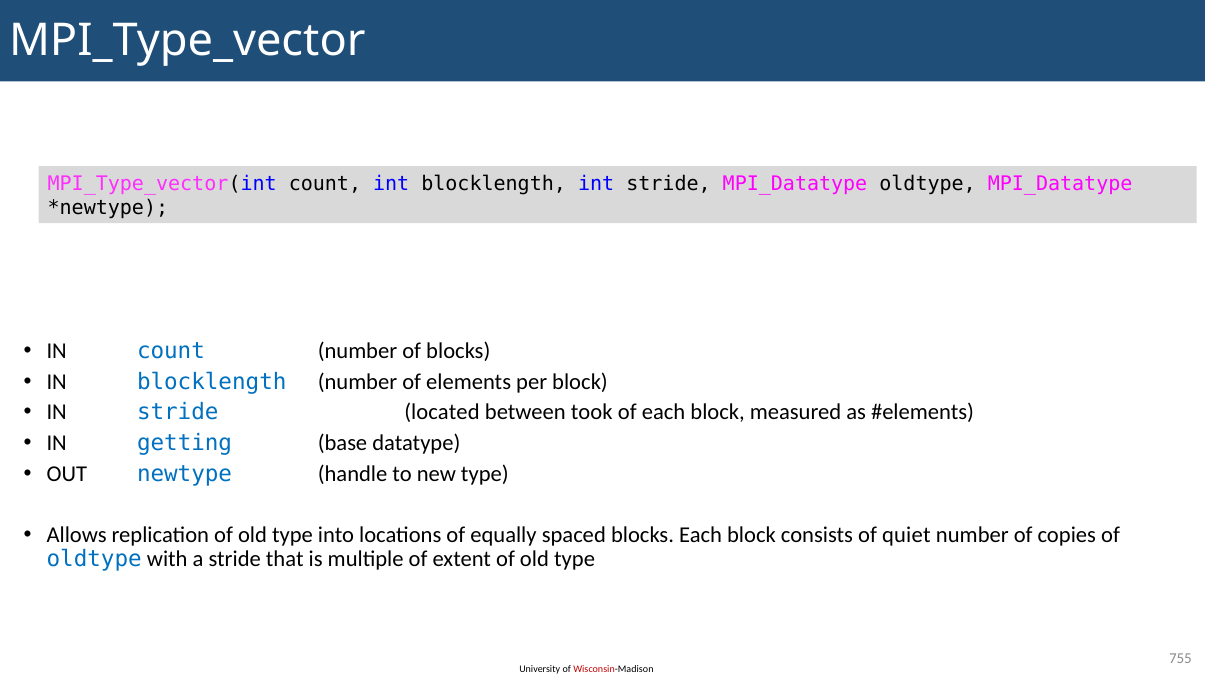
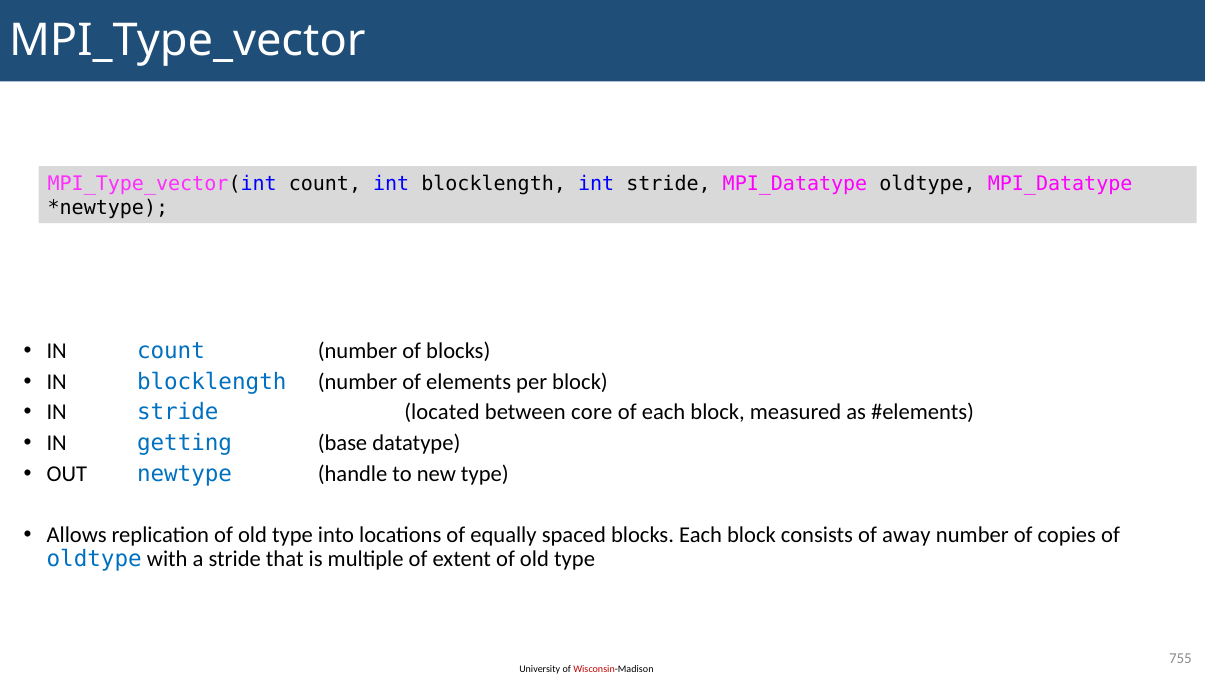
took: took -> core
quiet: quiet -> away
